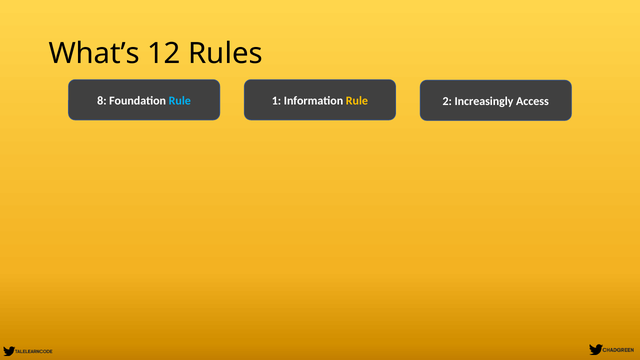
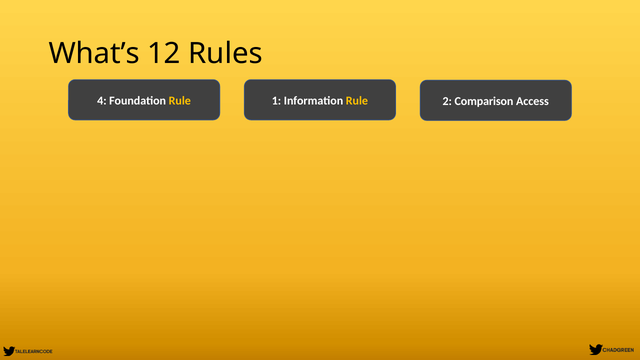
8: 8 -> 4
Rule at (180, 101) colour: light blue -> yellow
Increasingly: Increasingly -> Comparison
